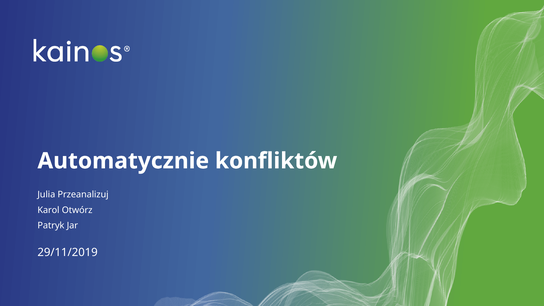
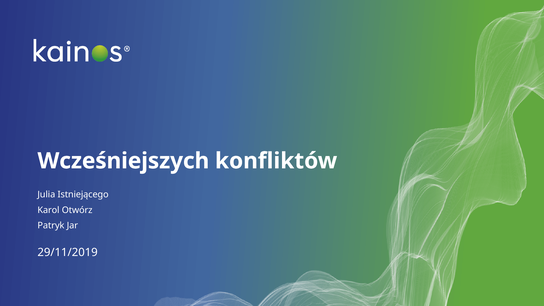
Automatycznie: Automatycznie -> Wcześniejszych
Przeanalizuj: Przeanalizuj -> Istniejącego
